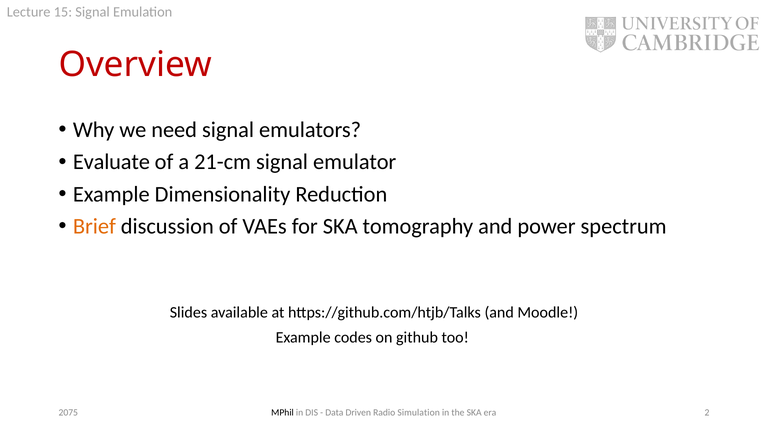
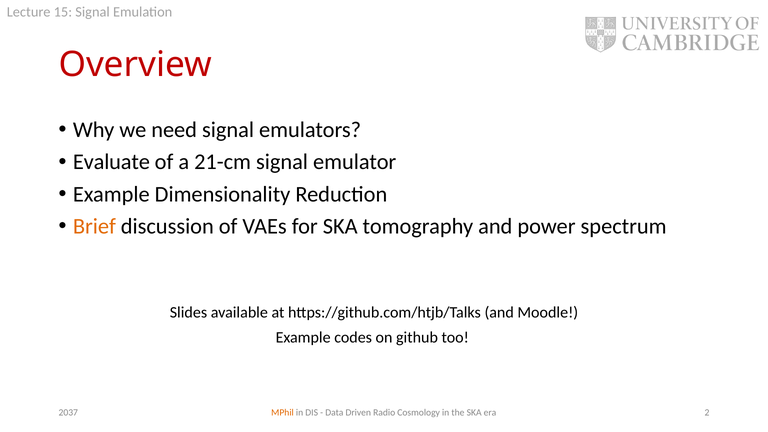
MPhil colour: black -> orange
Simulation: Simulation -> Cosmology
2075: 2075 -> 2037
